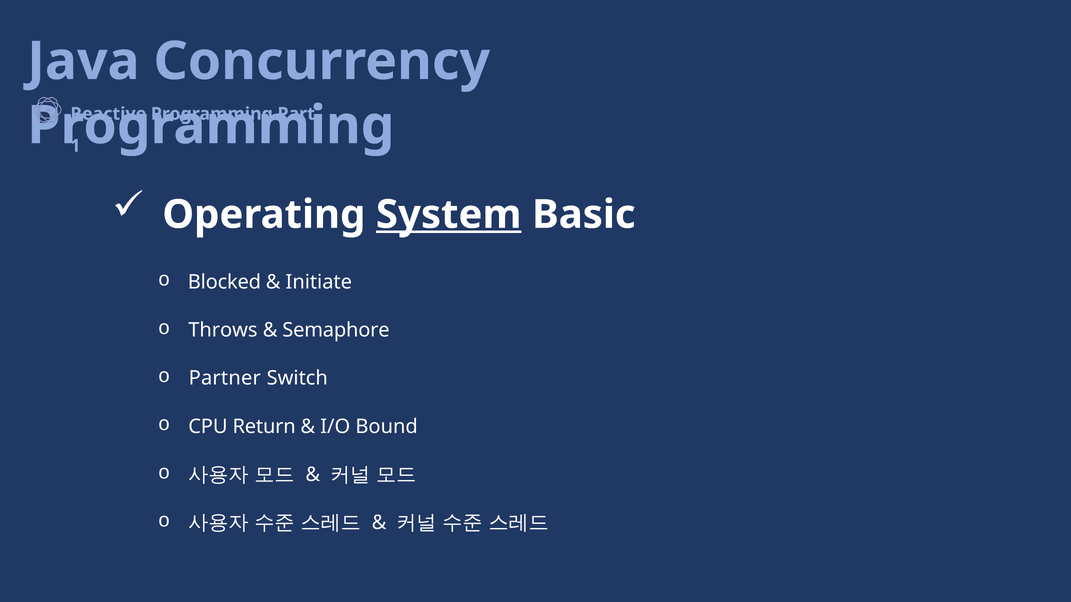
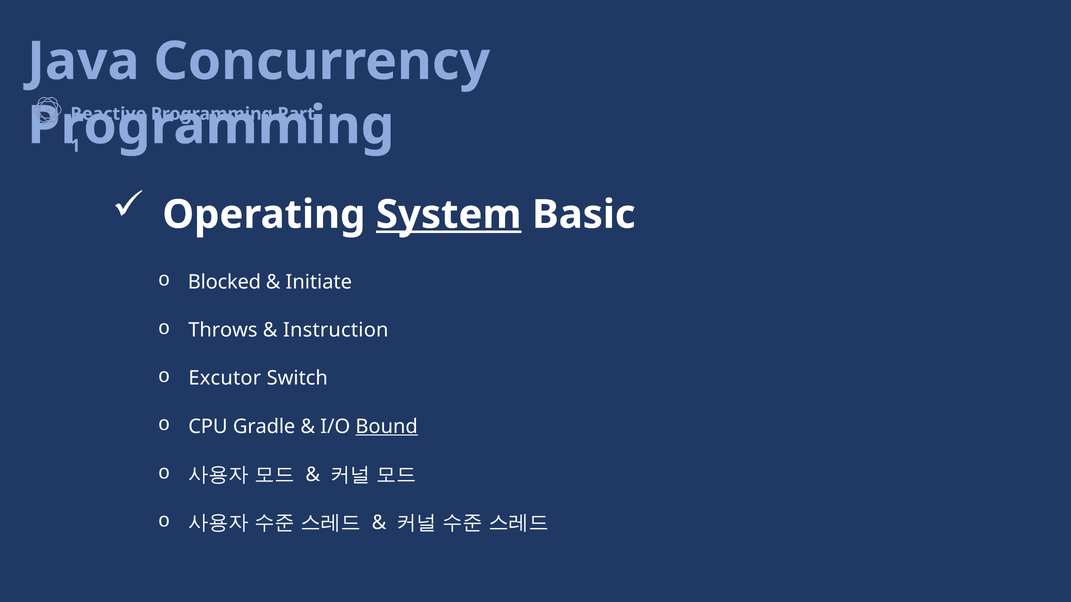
Semaphore: Semaphore -> Instruction
Partner: Partner -> Excutor
Return: Return -> Gradle
Bound underline: none -> present
